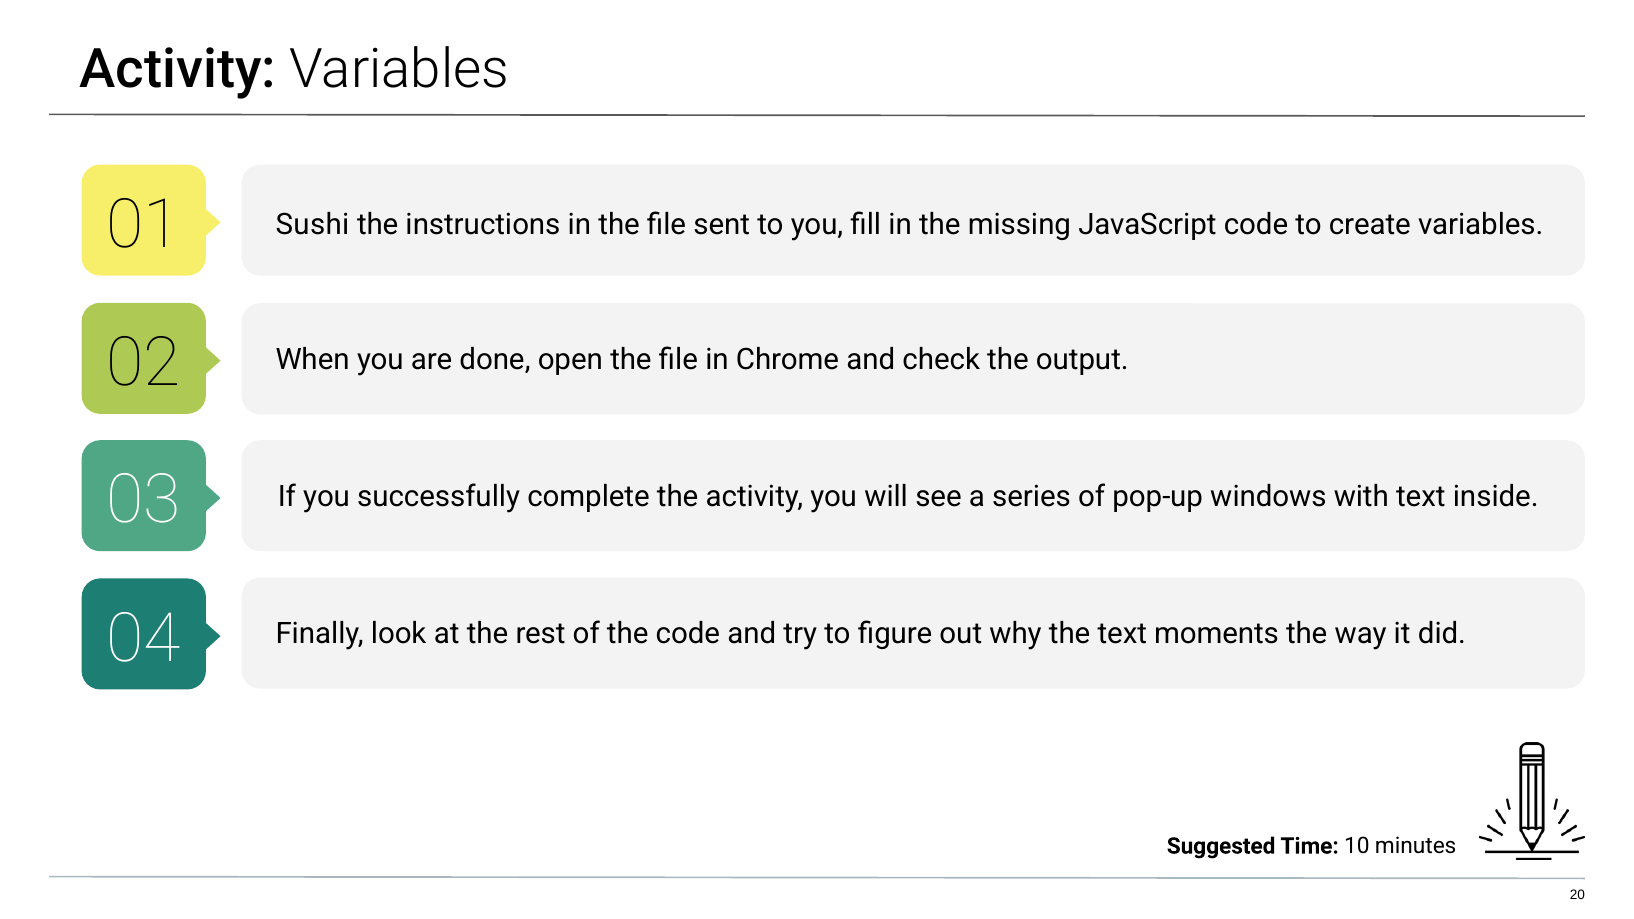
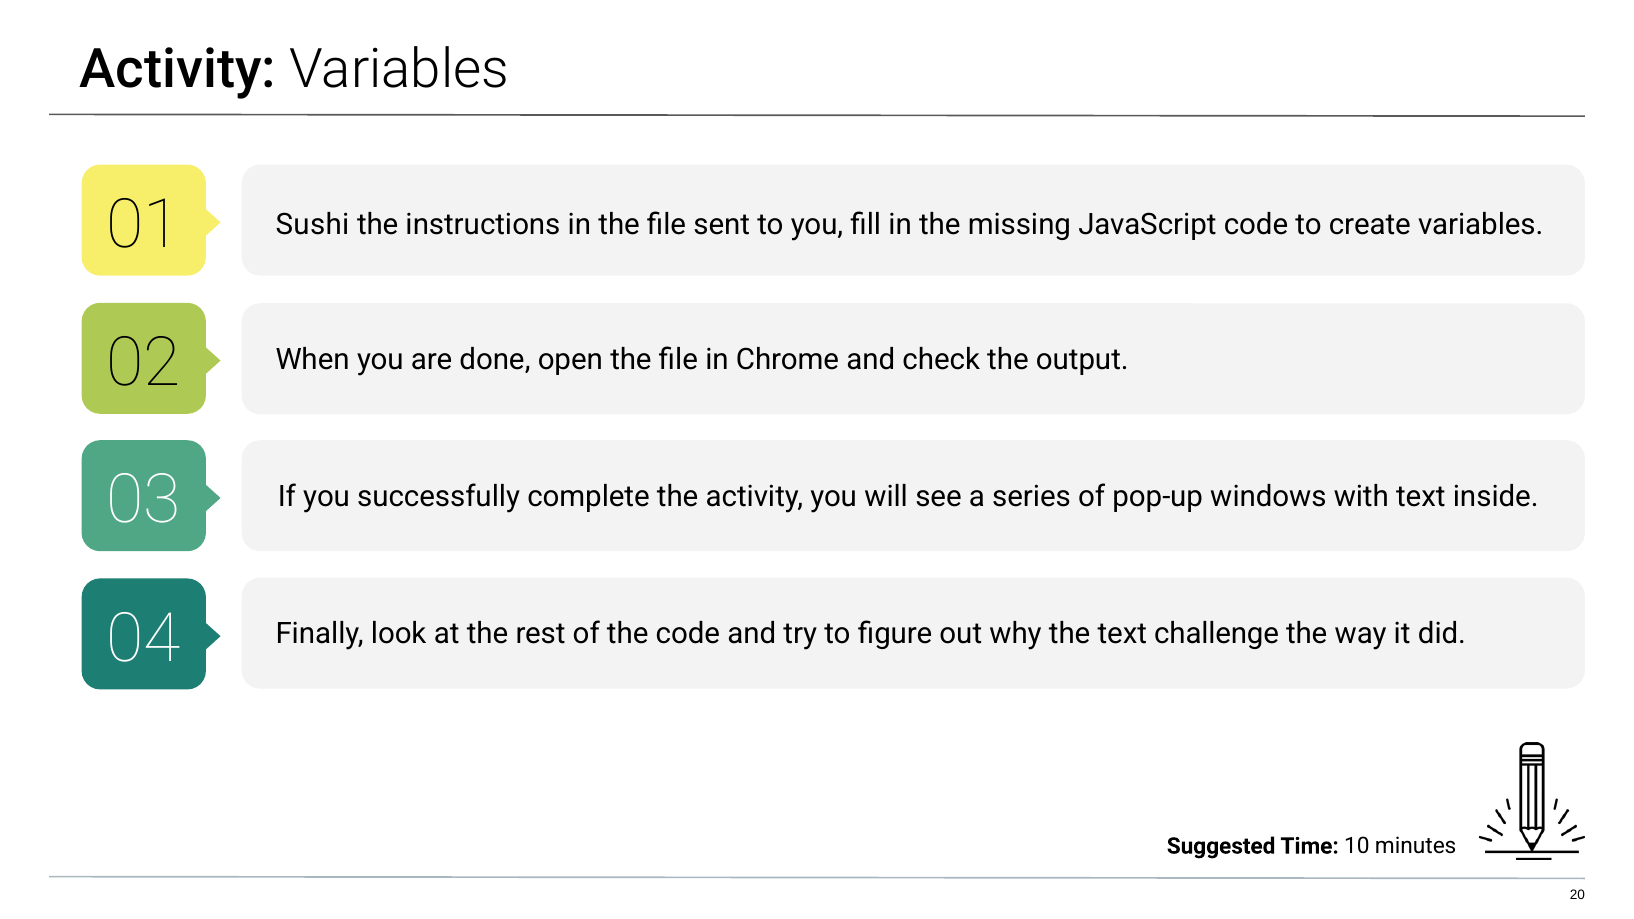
moments: moments -> challenge
